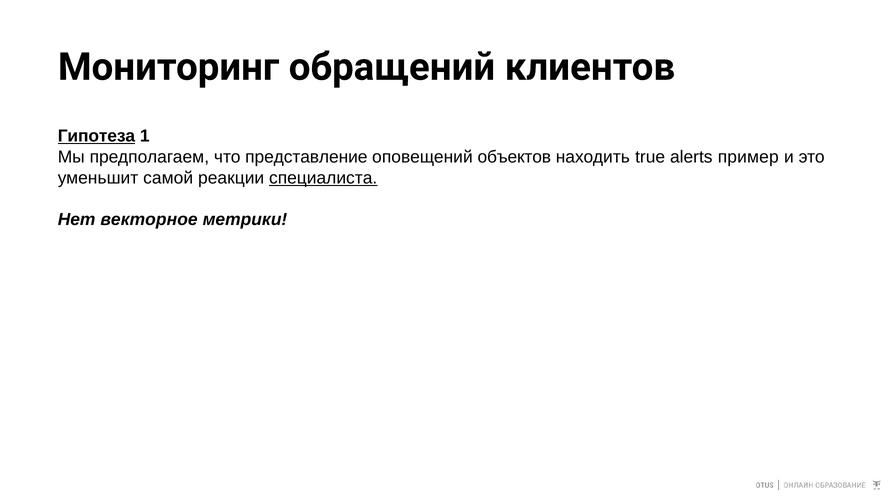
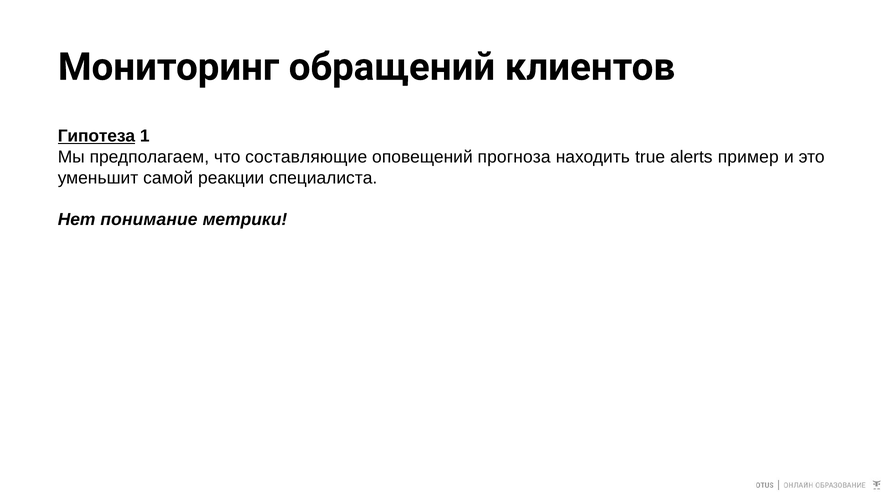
представление: представление -> составляющие
объектов: объектов -> прогноза
специалиста underline: present -> none
векторное: векторное -> понимание
